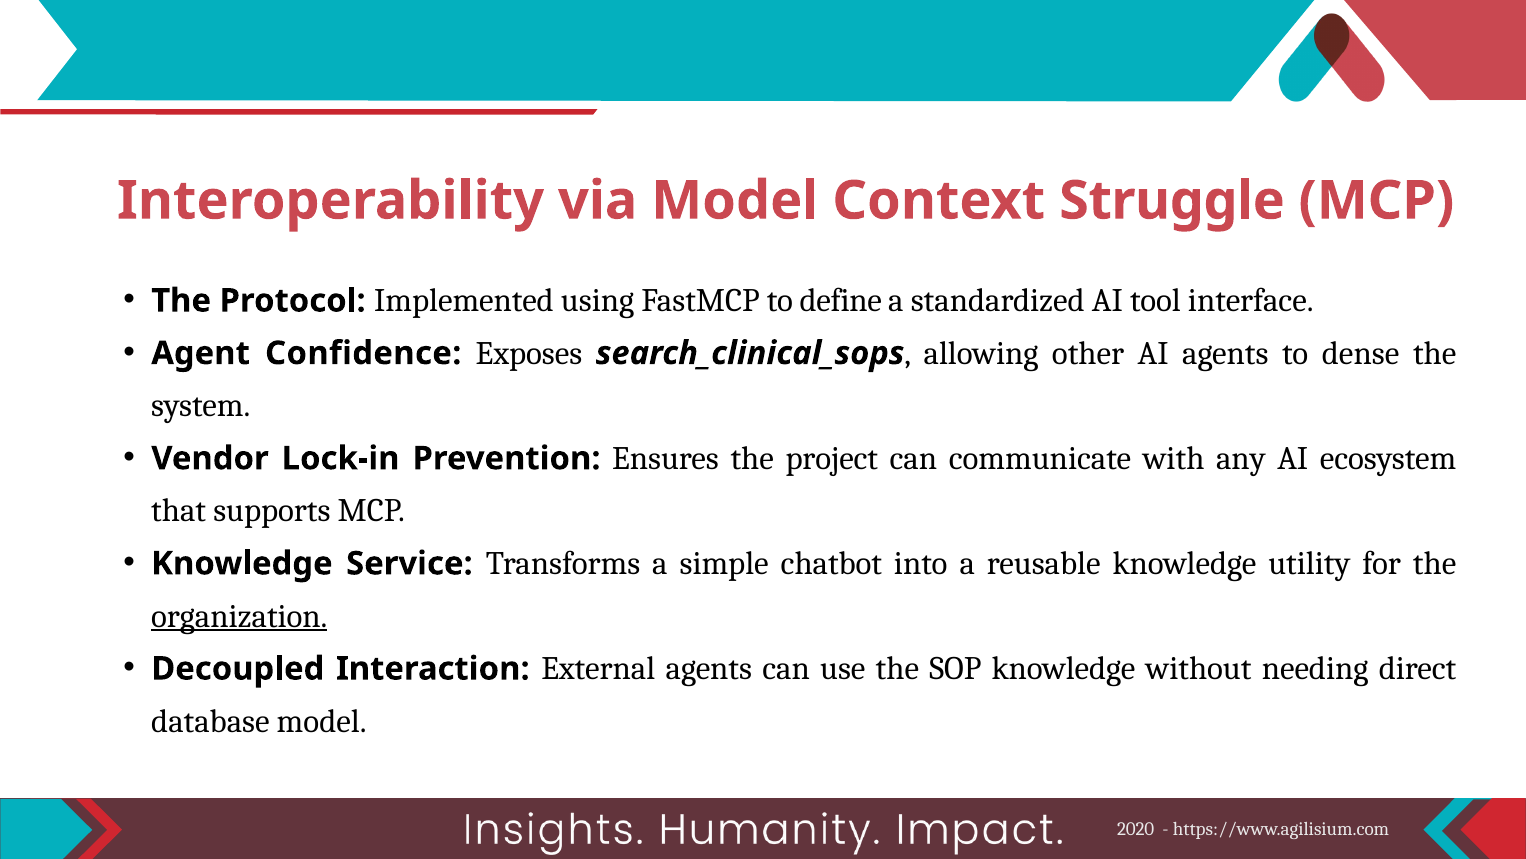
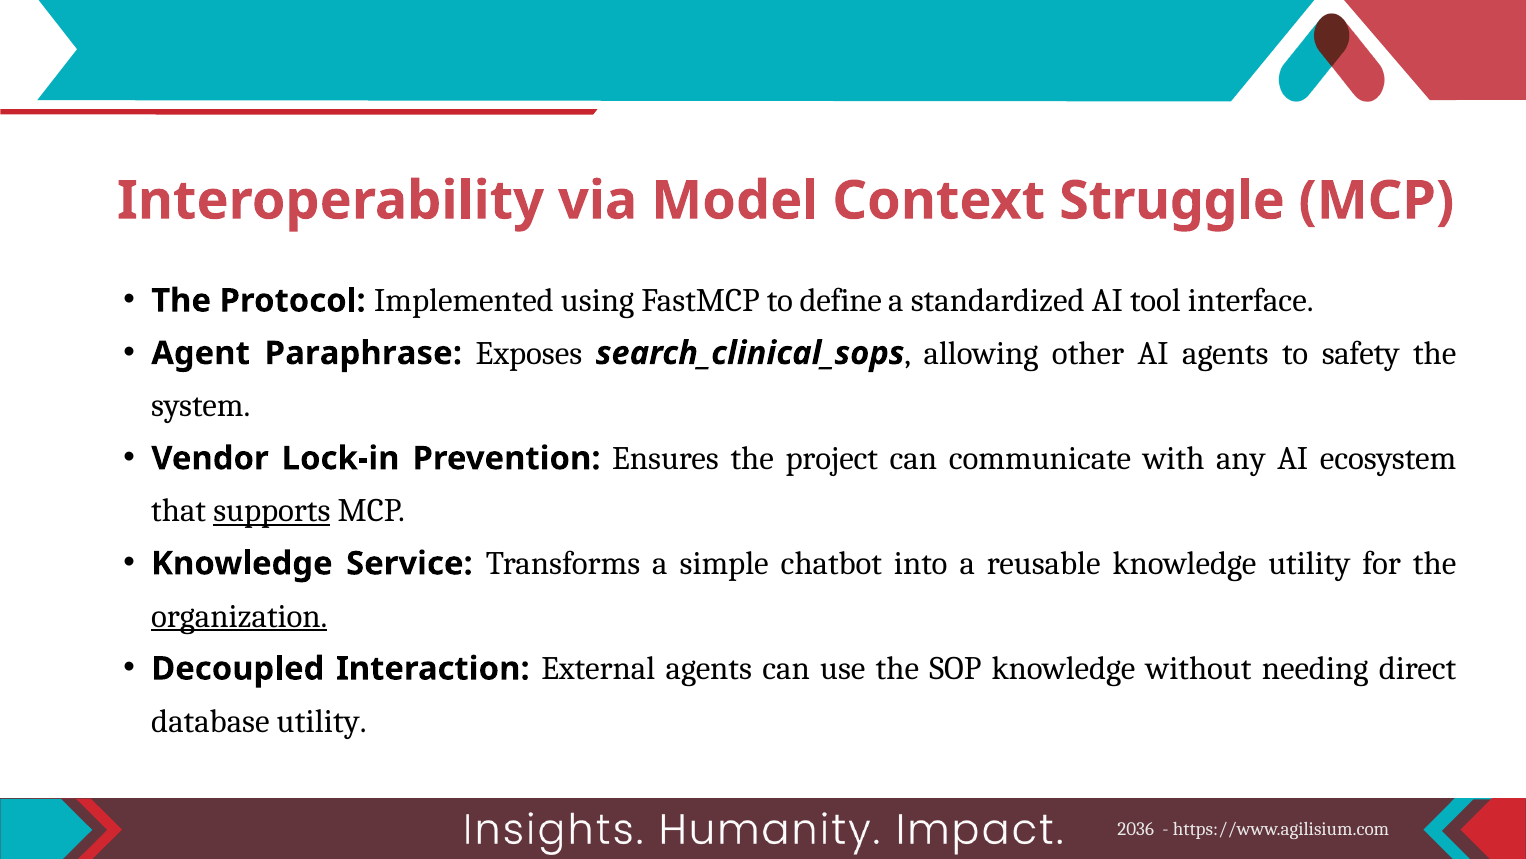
Confidence: Confidence -> Paraphrase
dense: dense -> safety
supports underline: none -> present
database model: model -> utility
2020: 2020 -> 2036
